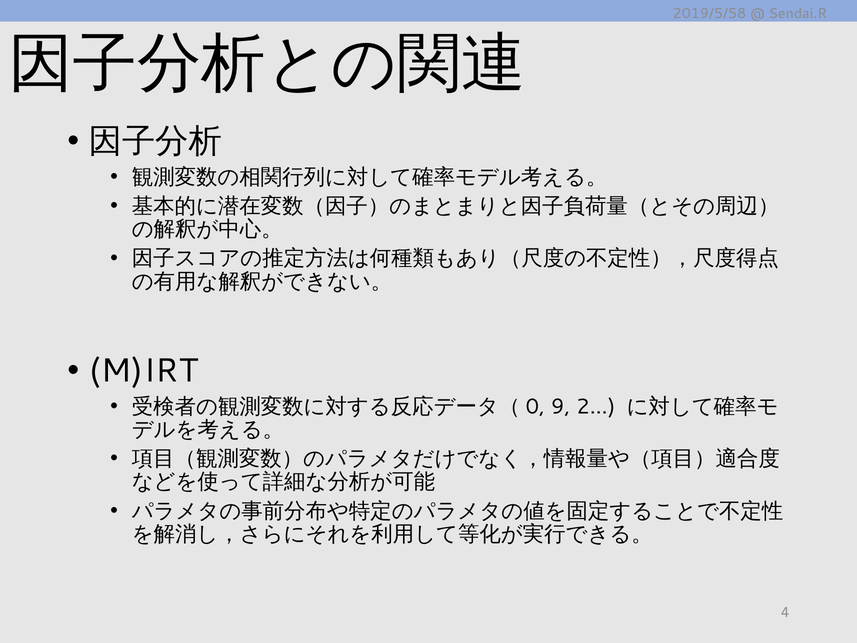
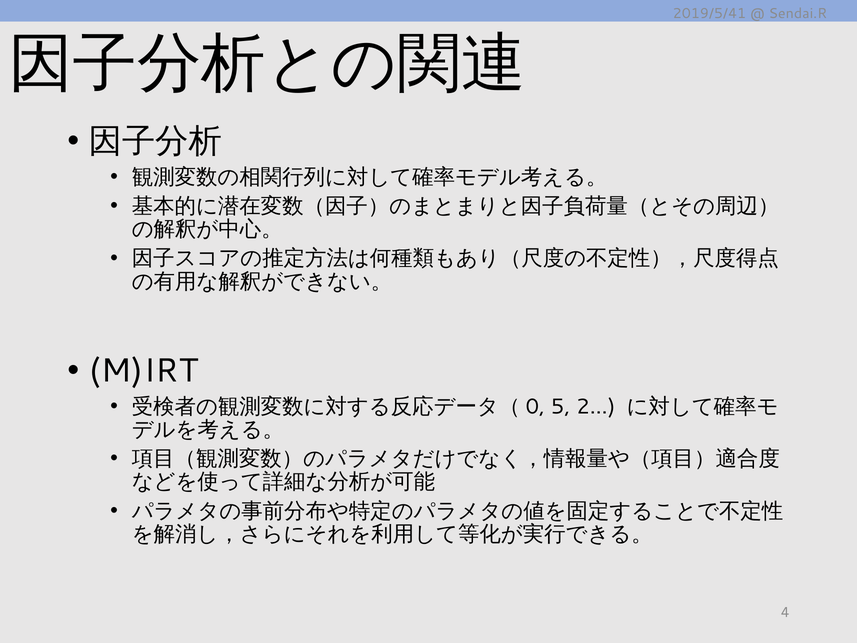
2019/5/58: 2019/5/58 -> 2019/5/41
9: 9 -> 5
